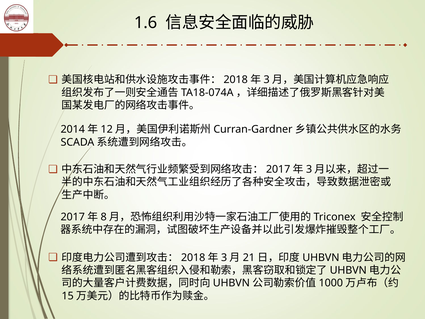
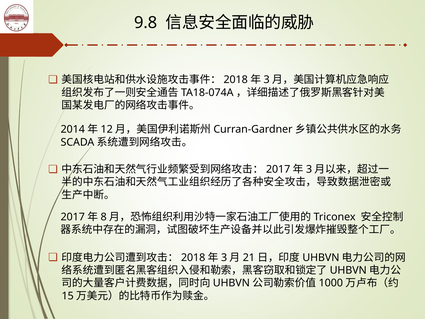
1.6: 1.6 -> 9.8
